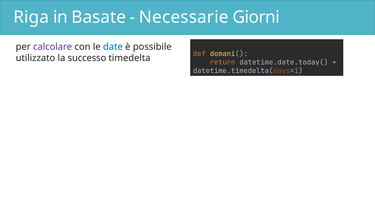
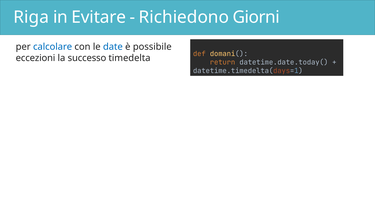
Basate: Basate -> Evitare
Necessarie: Necessarie -> Richiedono
calcolare colour: purple -> blue
utilizzato: utilizzato -> eccezioni
